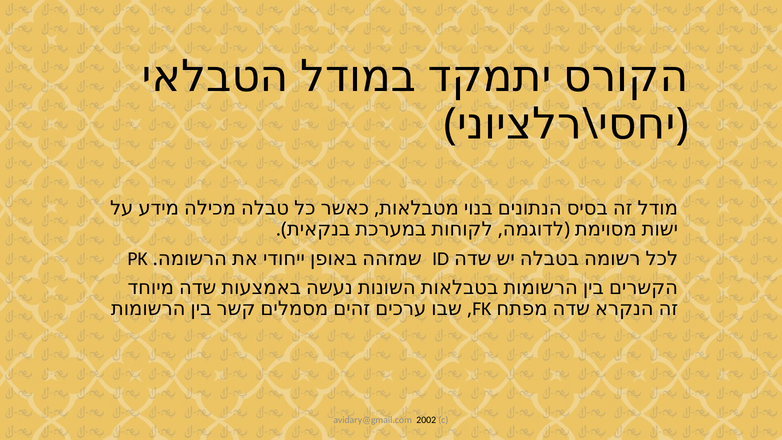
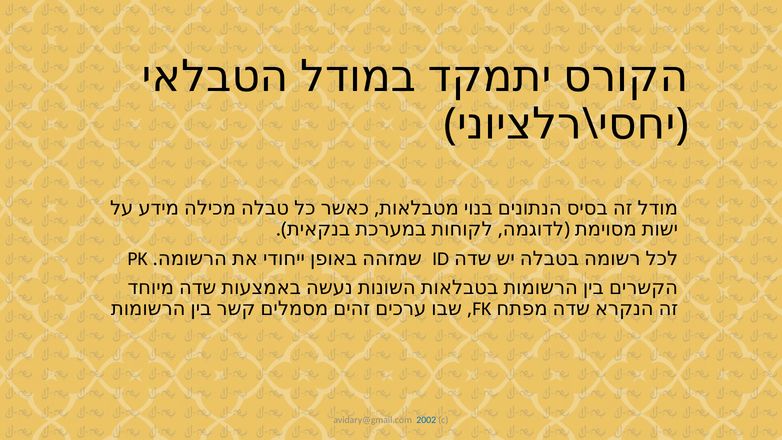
2002 colour: black -> blue
